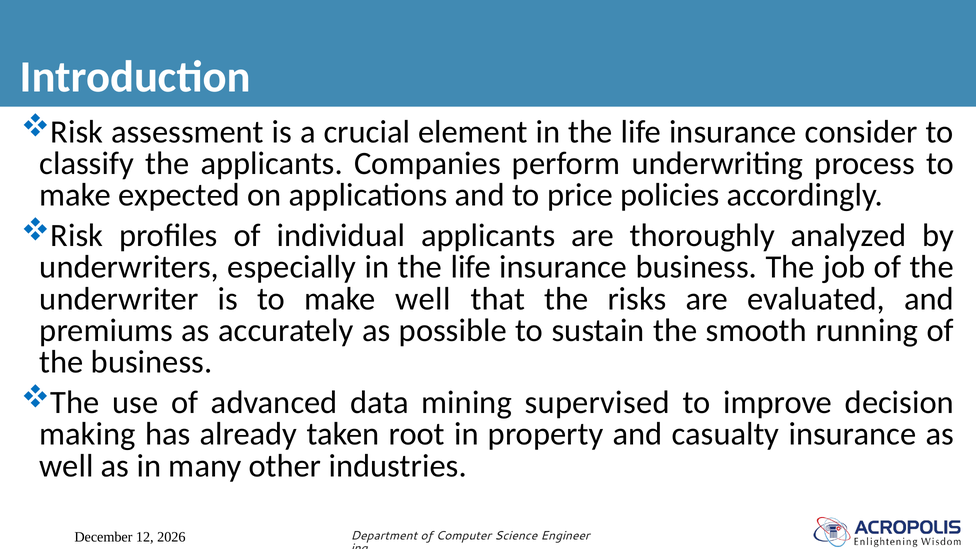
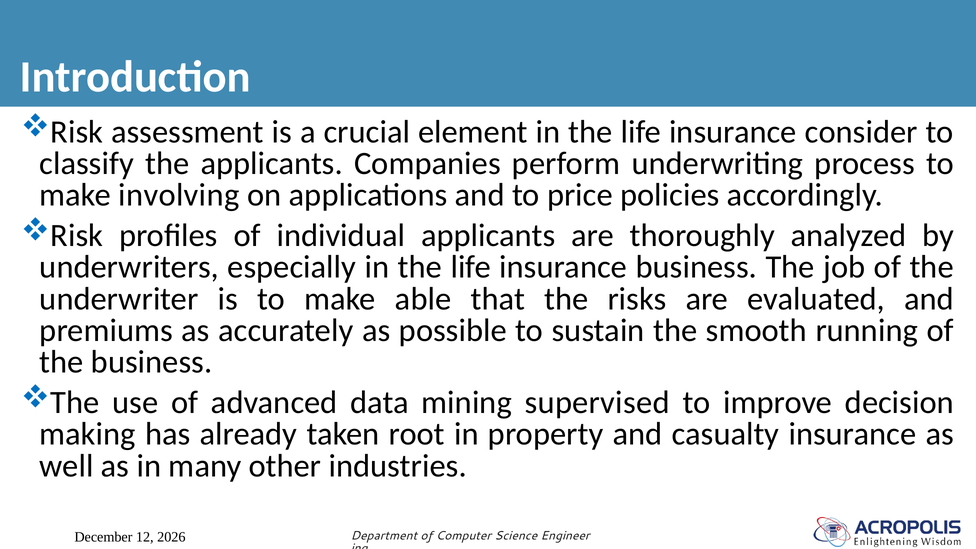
expected: expected -> involving
make well: well -> able
